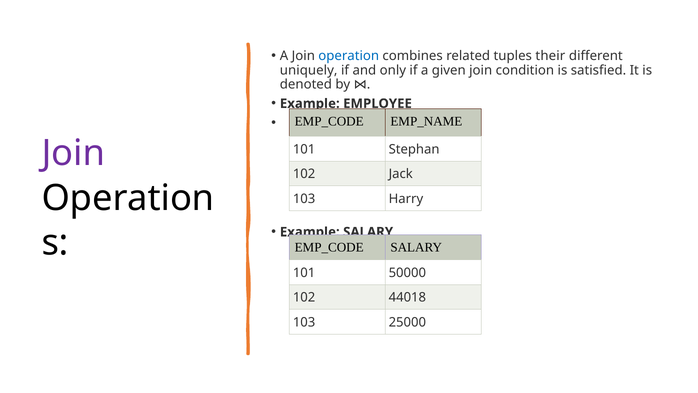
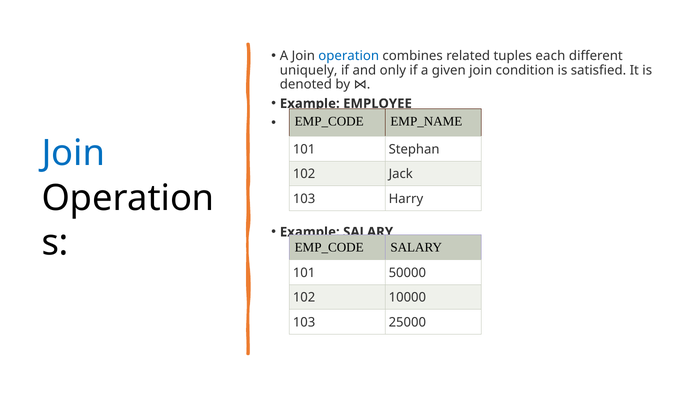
their: their -> each
Join at (73, 153) colour: purple -> blue
44018: 44018 -> 10000
